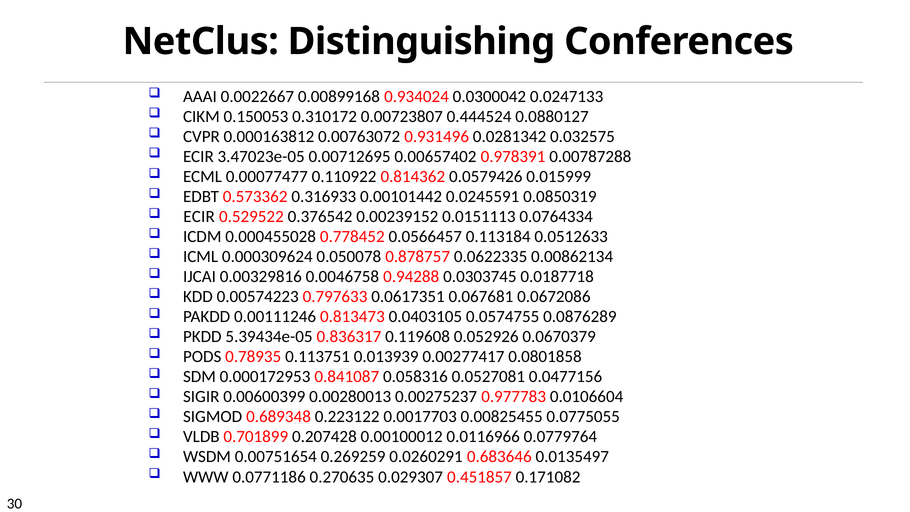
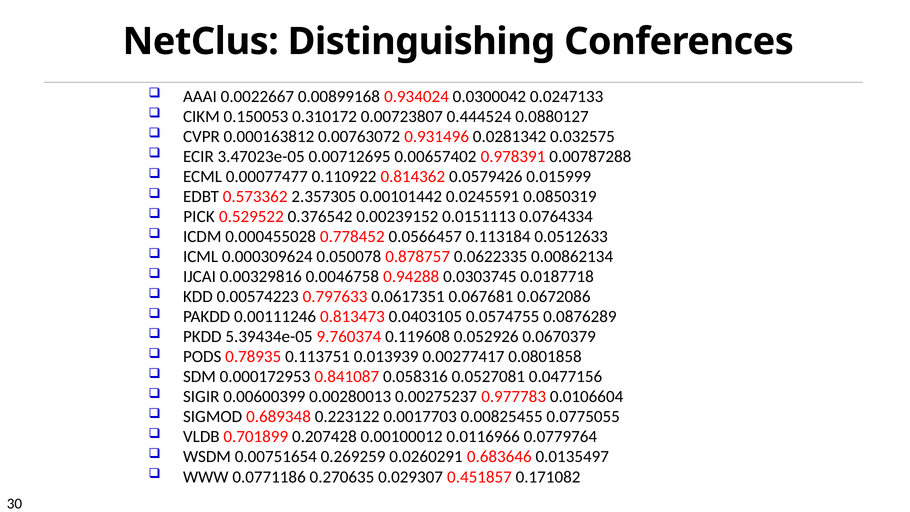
0.316933: 0.316933 -> 2.357305
ECIR at (199, 217): ECIR -> PICK
0.836317: 0.836317 -> 9.760374
